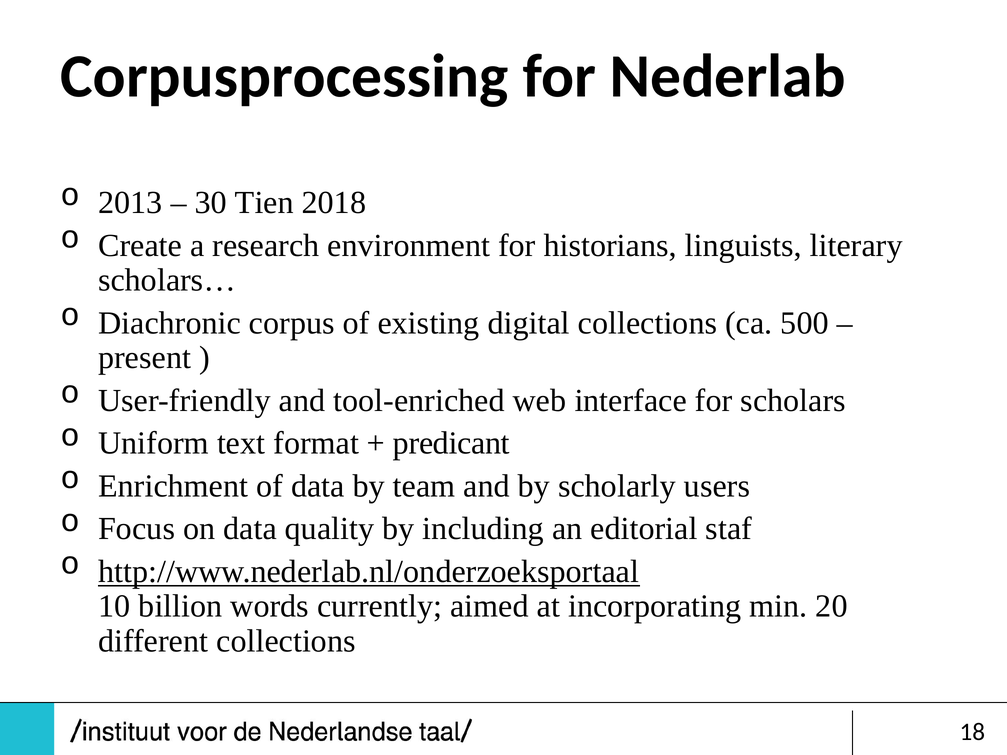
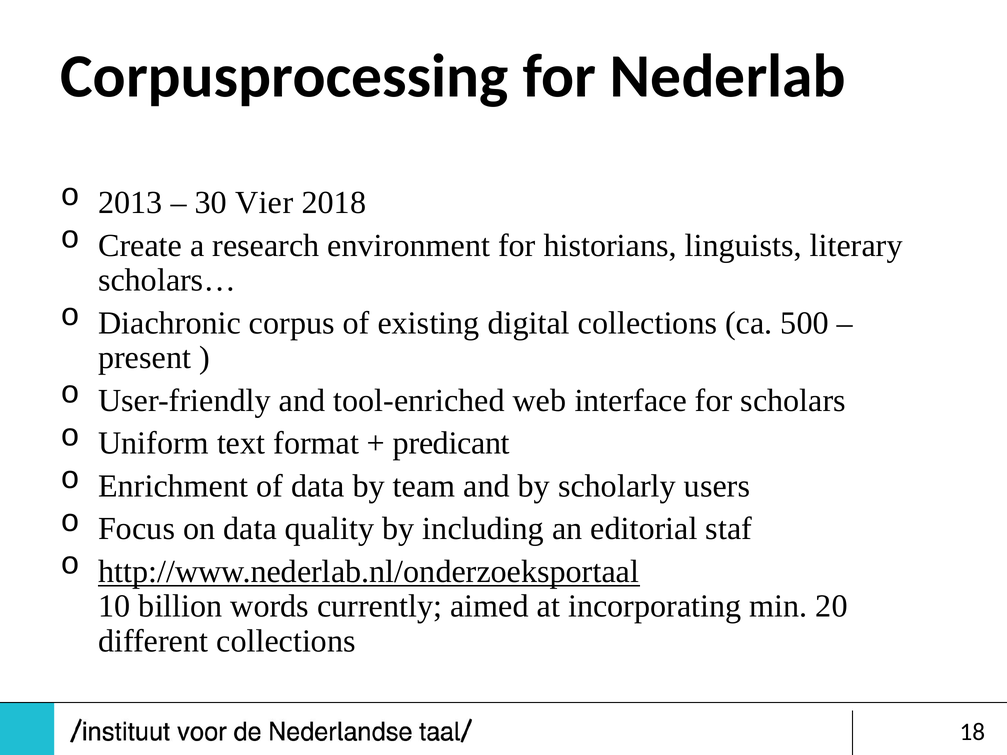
Tien: Tien -> Vier
